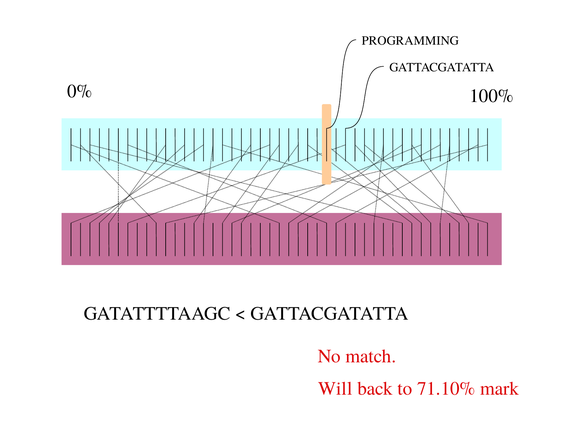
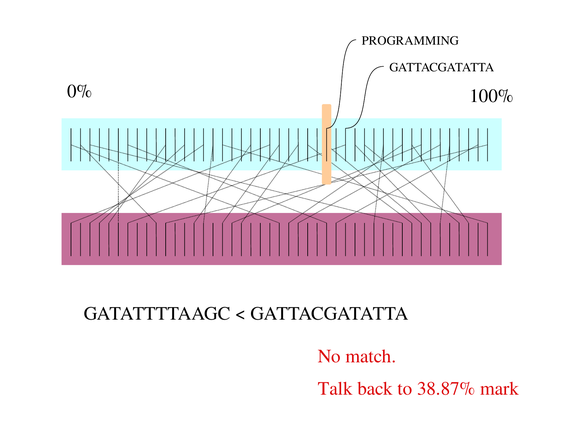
Will: Will -> Talk
71.10%: 71.10% -> 38.87%
